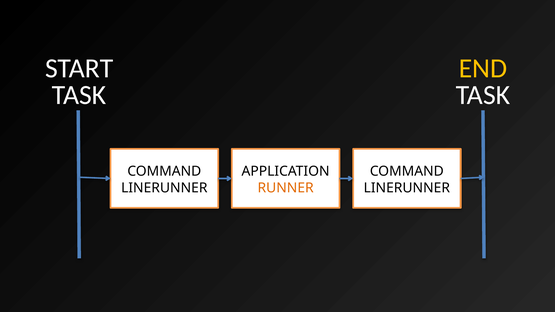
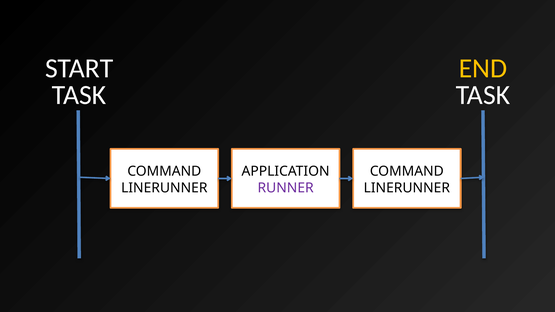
RUNNER colour: orange -> purple
